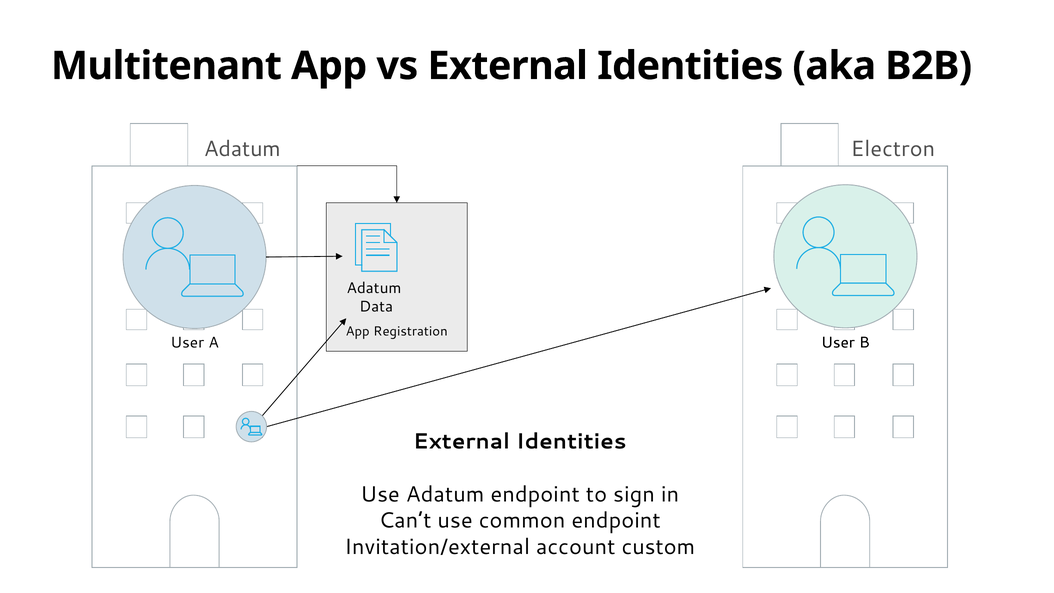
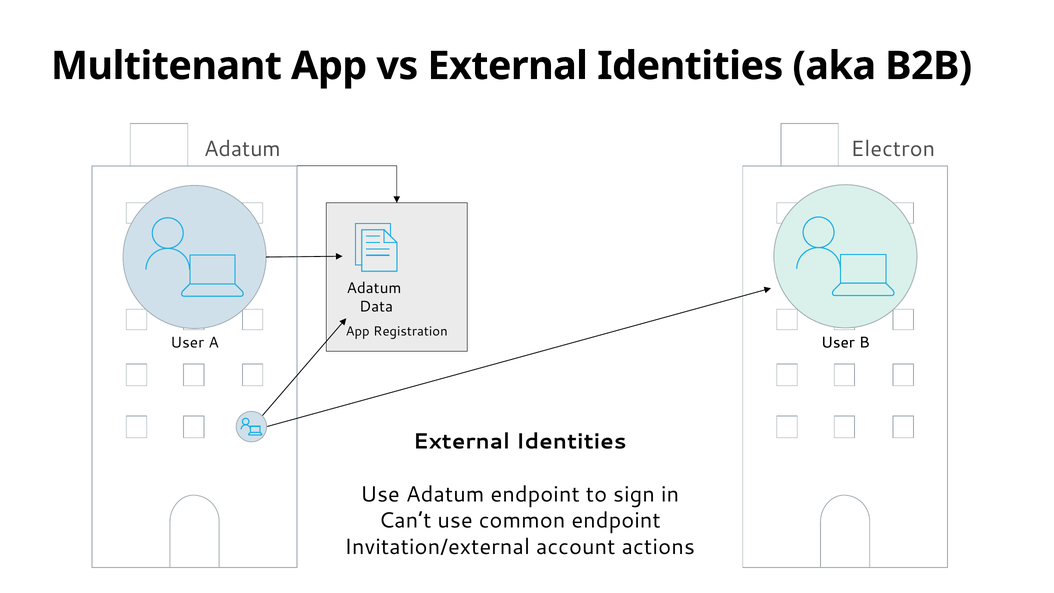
custom: custom -> actions
